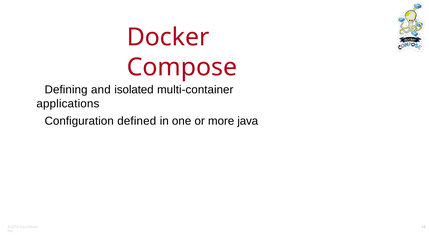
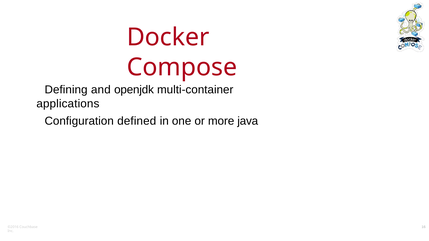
isolated: isolated -> openjdk
